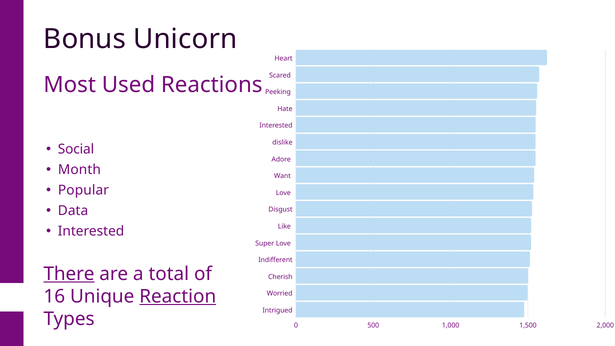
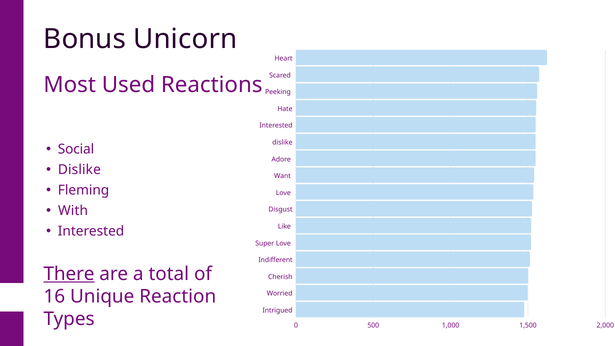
Month at (79, 170): Month -> Dislike
Popular: Popular -> Fleming
Data: Data -> With
Reaction underline: present -> none
